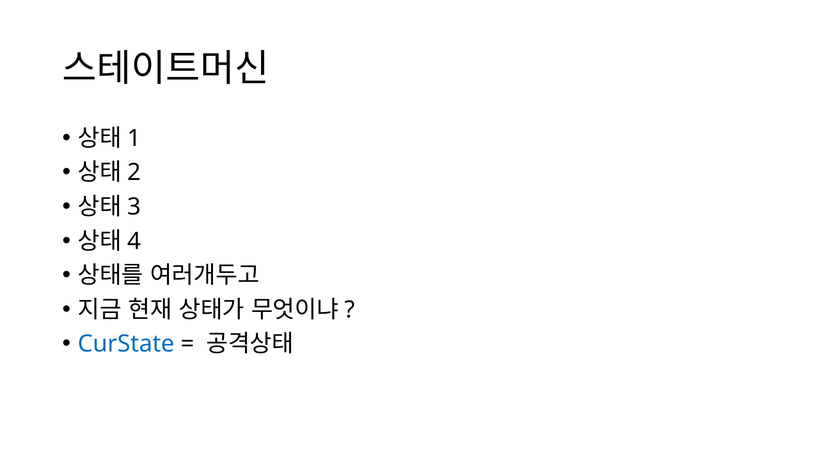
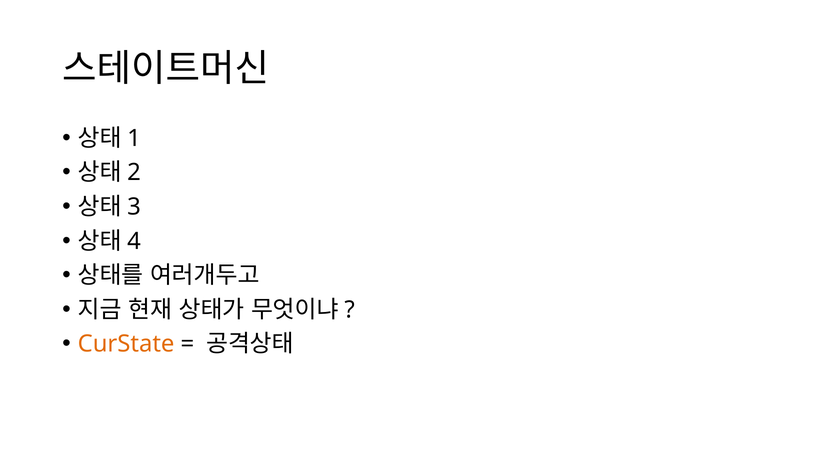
CurState colour: blue -> orange
